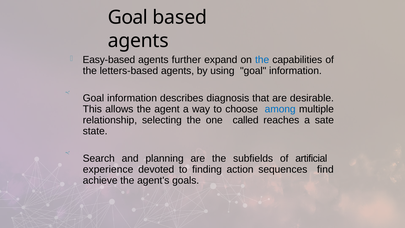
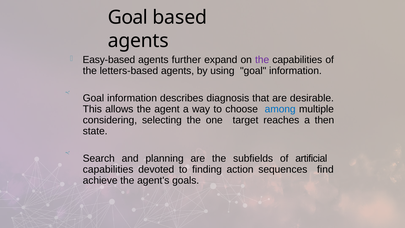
the at (262, 60) colour: blue -> purple
relationship: relationship -> considering
called: called -> target
sate: sate -> then
experience at (108, 169): experience -> capabilities
